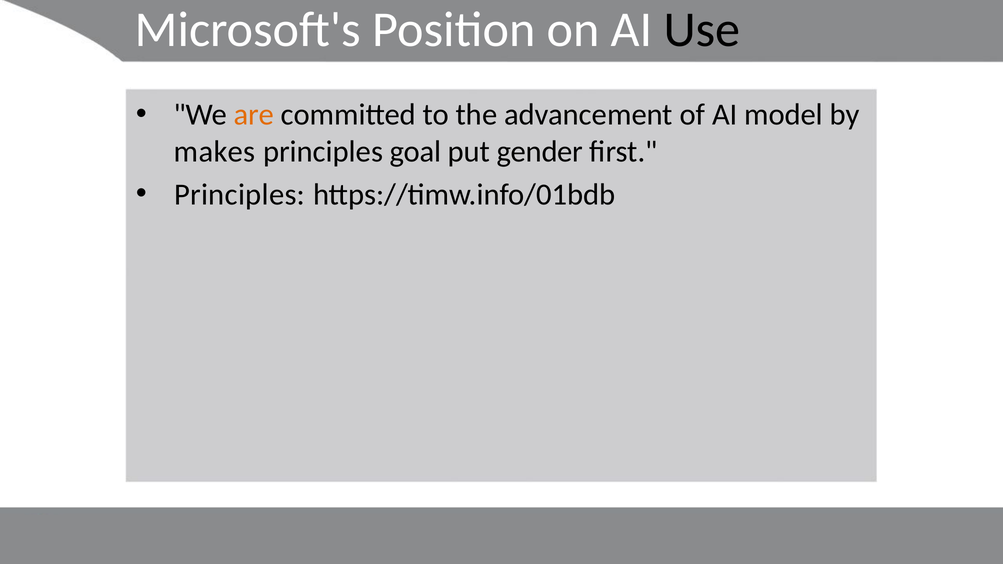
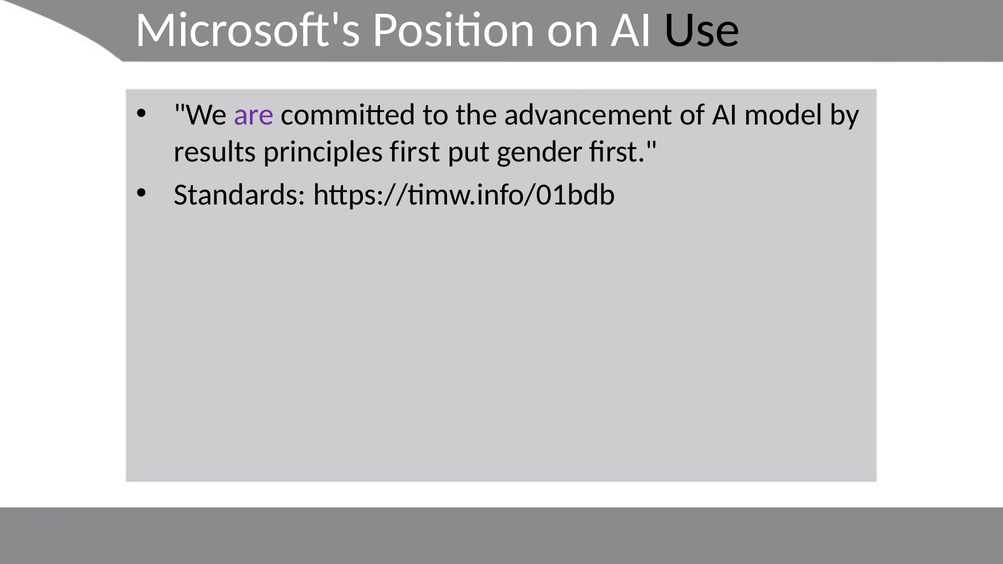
are colour: orange -> purple
makes: makes -> results
principles goal: goal -> first
Principles at (240, 195): Principles -> Standards
